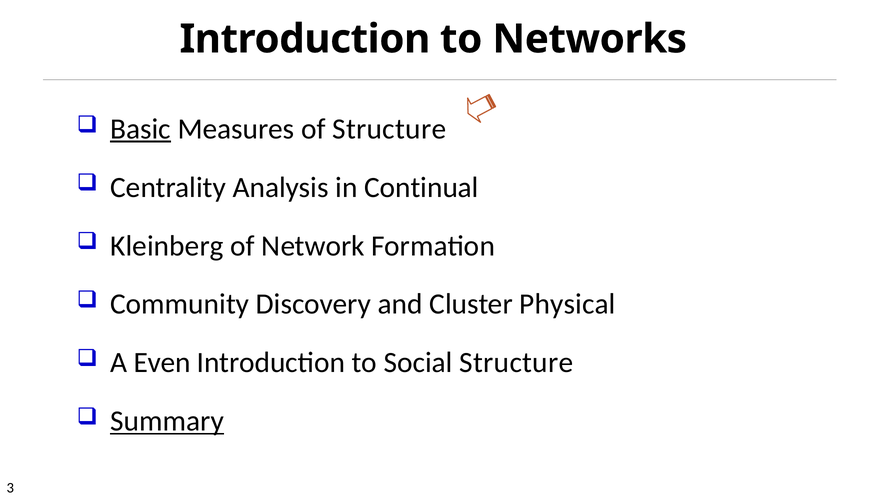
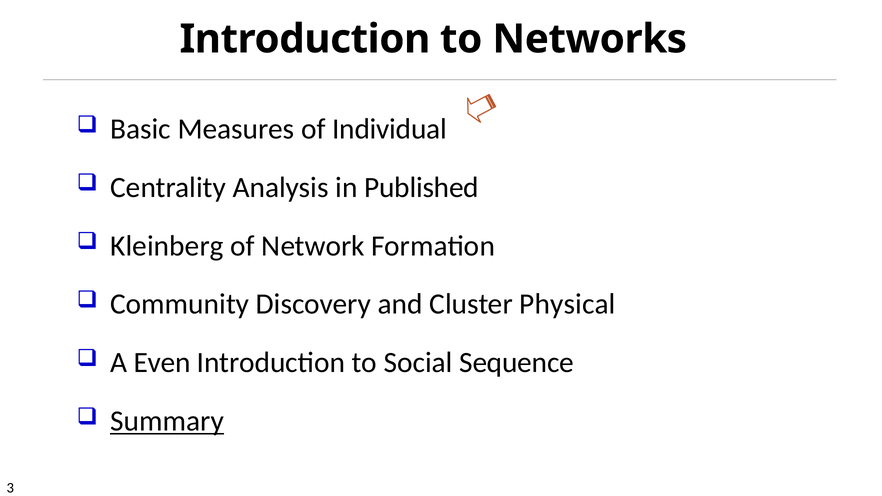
Basic underline: present -> none
of Structure: Structure -> Individual
Continual: Continual -> Published
Social Structure: Structure -> Sequence
